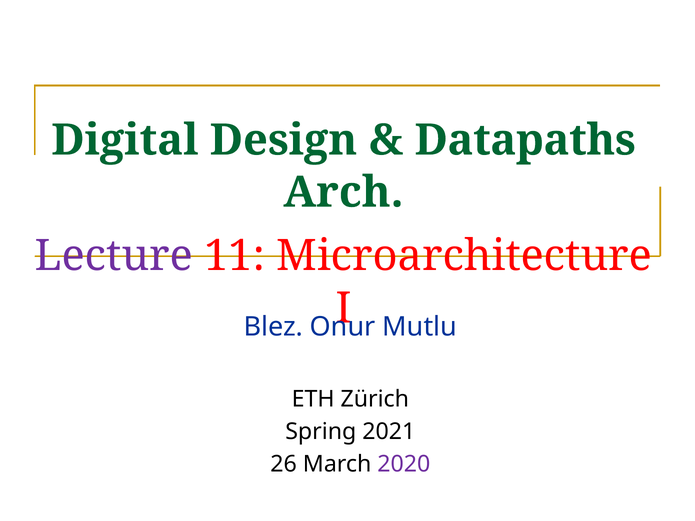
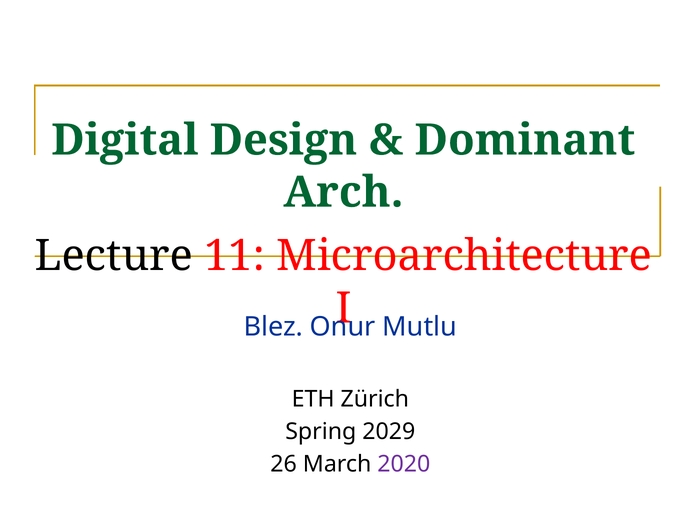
Datapaths: Datapaths -> Dominant
Lecture colour: purple -> black
2021: 2021 -> 2029
